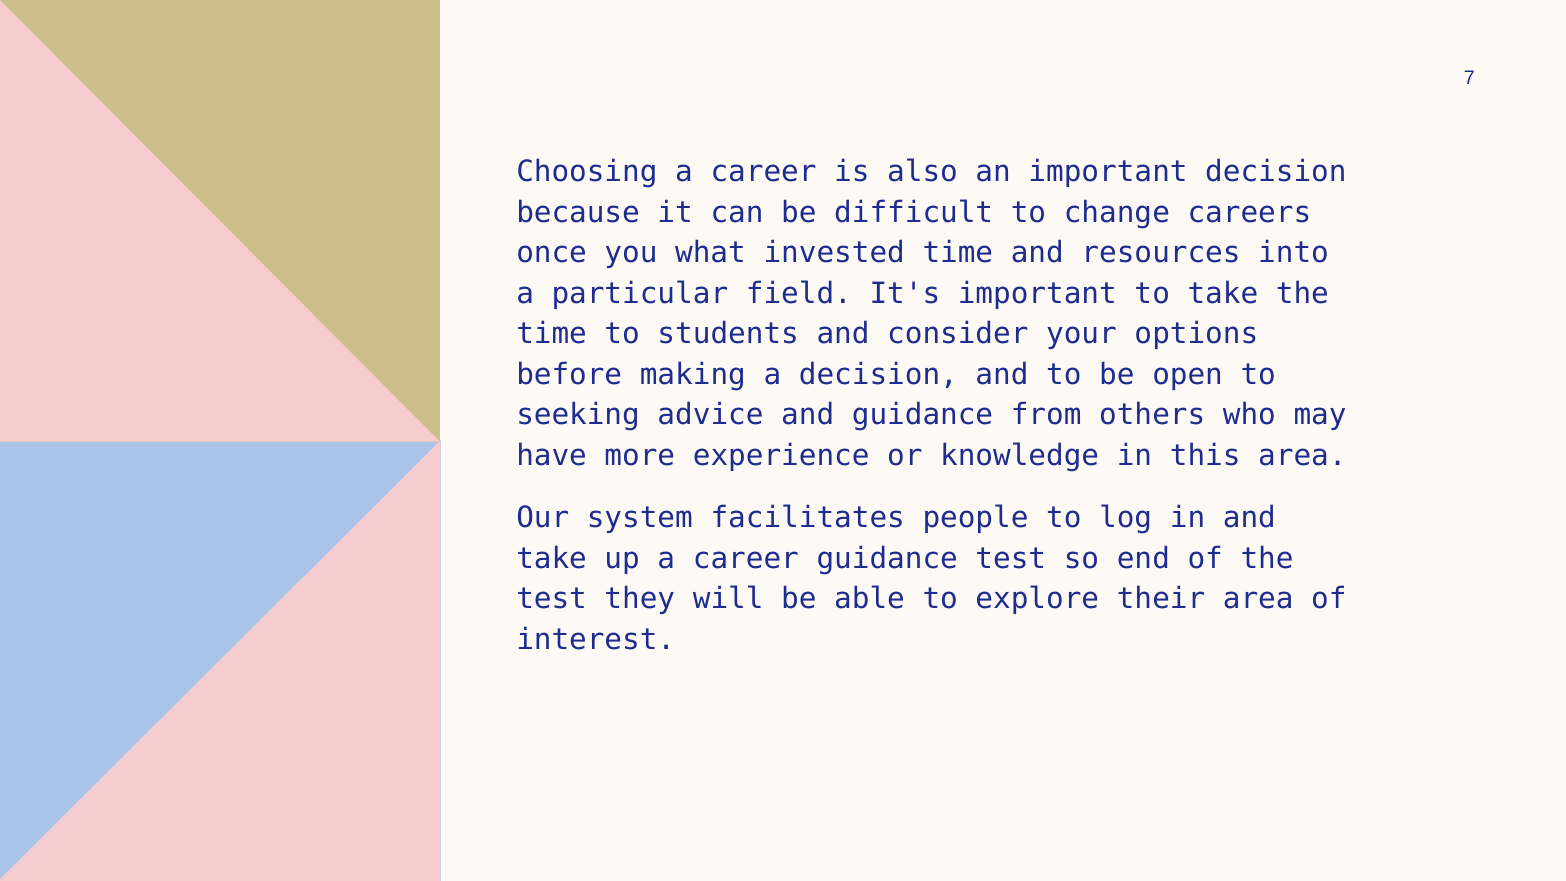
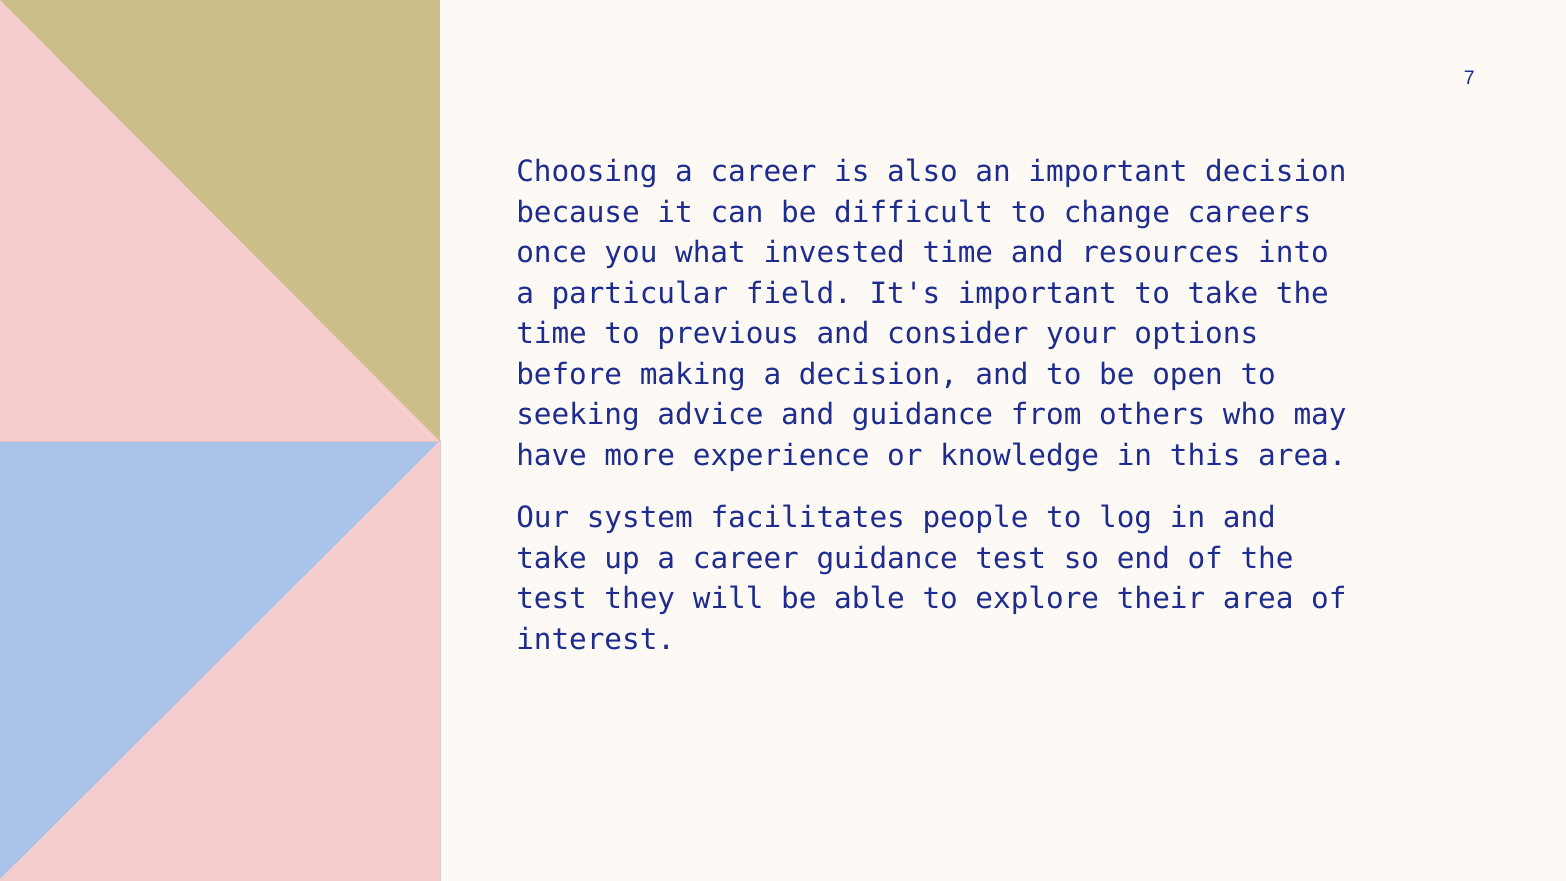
students: students -> previous
